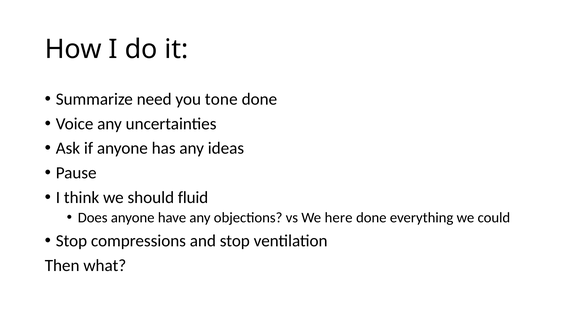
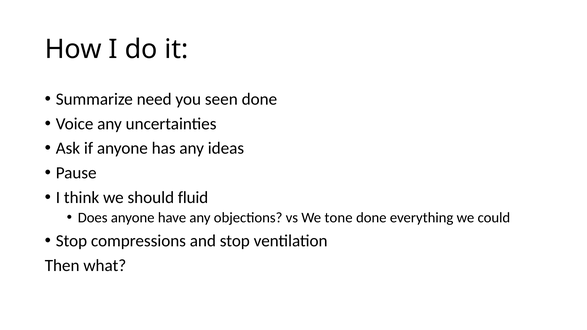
tone: tone -> seen
here: here -> tone
